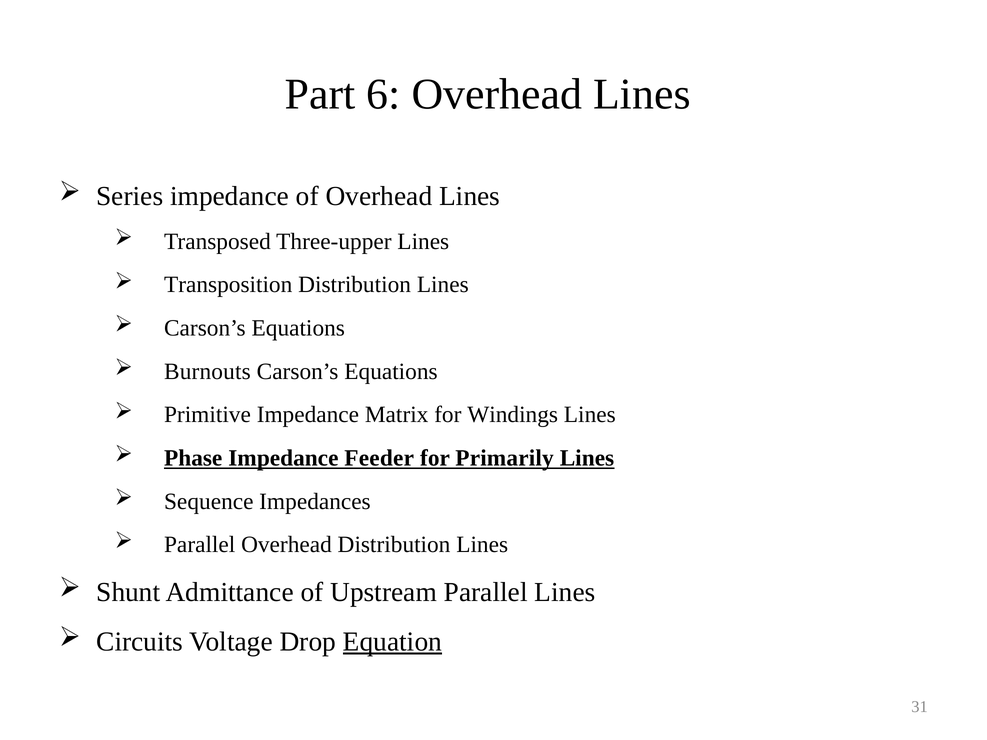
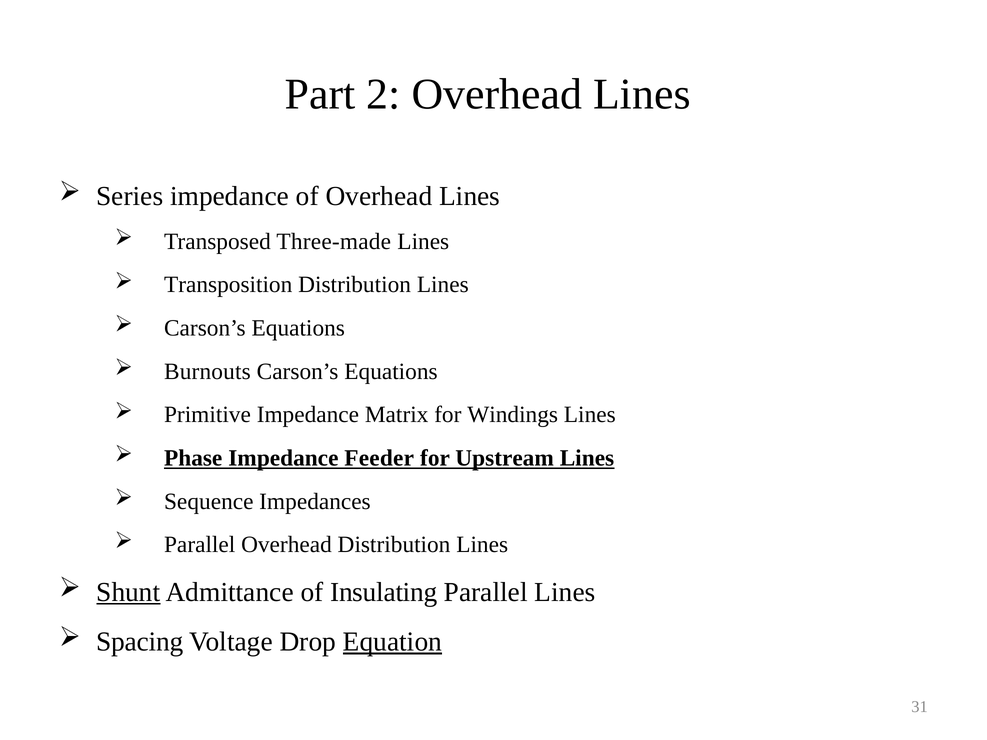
6: 6 -> 2
Three-upper: Three-upper -> Three-made
Primarily: Primarily -> Upstream
Shunt underline: none -> present
Upstream: Upstream -> Insulating
Circuits: Circuits -> Spacing
